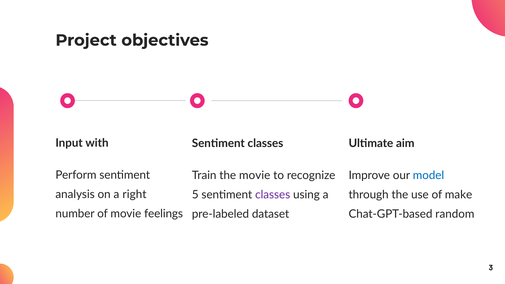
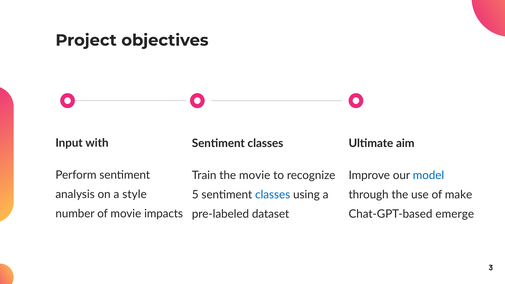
right: right -> style
classes at (273, 195) colour: purple -> blue
feelings: feelings -> impacts
random: random -> emerge
